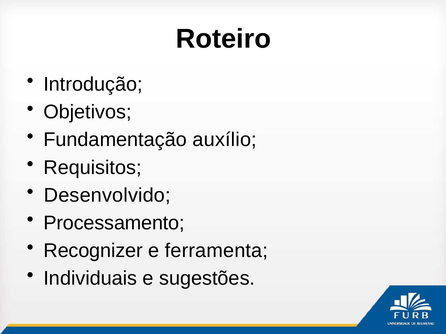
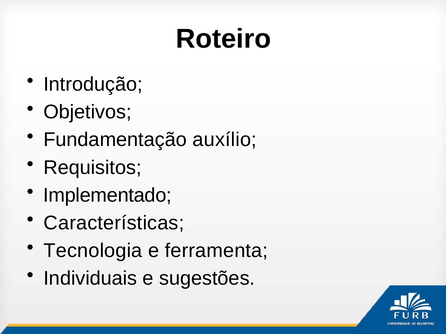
Desenvolvido: Desenvolvido -> Implementado
Processamento: Processamento -> Características
Recognizer: Recognizer -> Tecnologia
